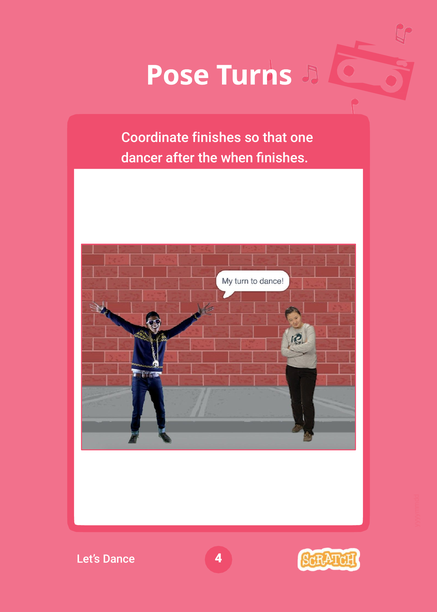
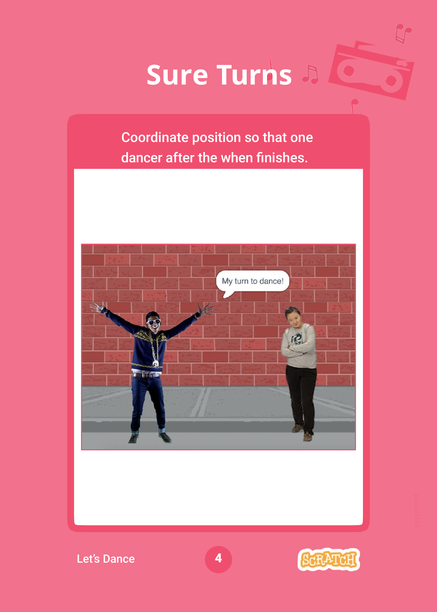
Pose: Pose -> Sure
Coordinate finishes: finishes -> position
